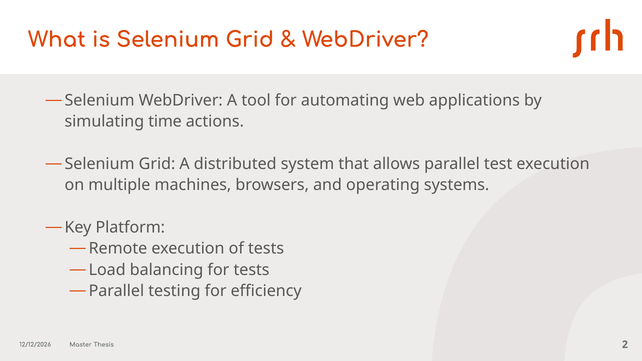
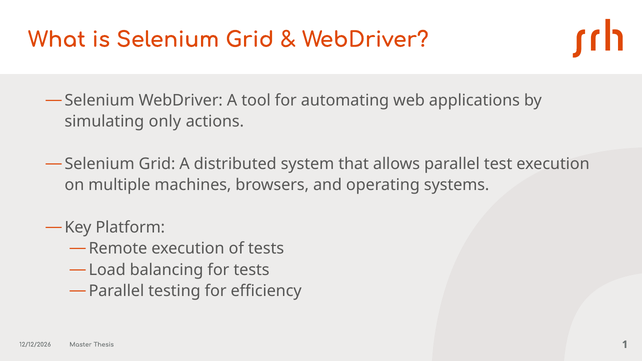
time: time -> only
2: 2 -> 1
